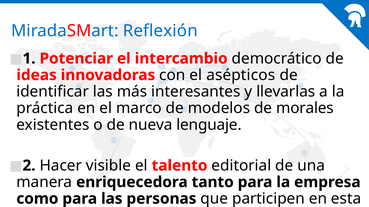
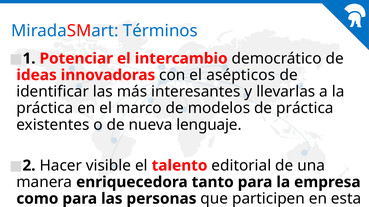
Reflexión: Reflexión -> Términos
de morales: morales -> práctica
